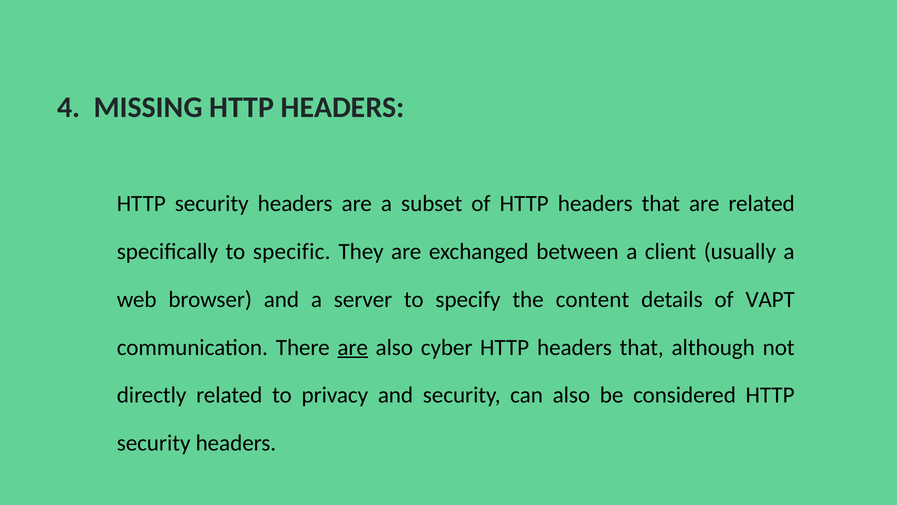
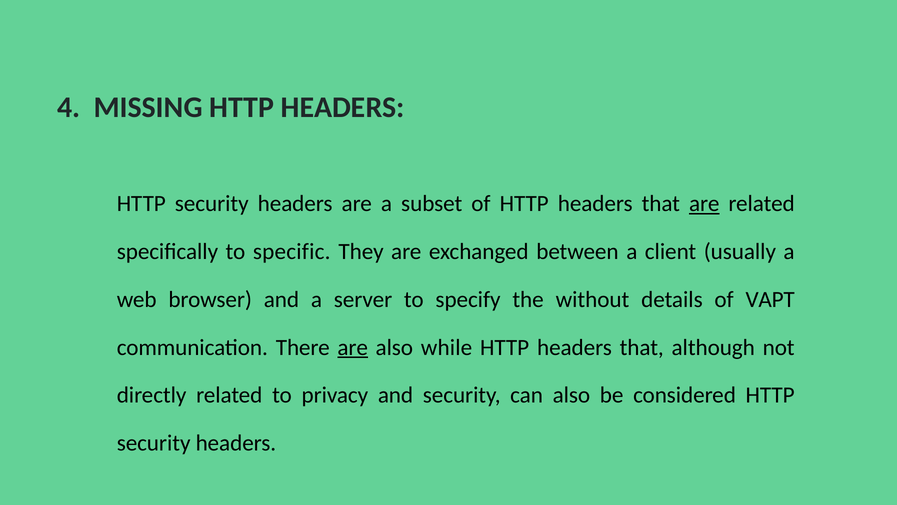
are at (704, 204) underline: none -> present
content: content -> without
cyber: cyber -> while
